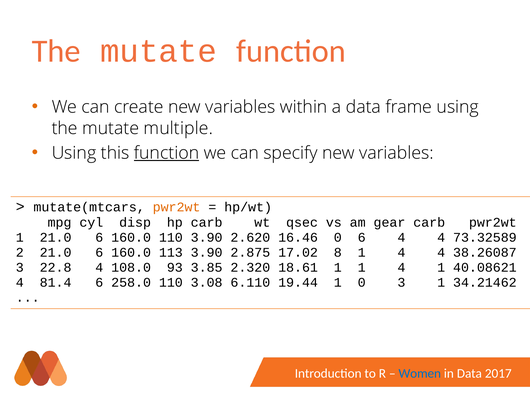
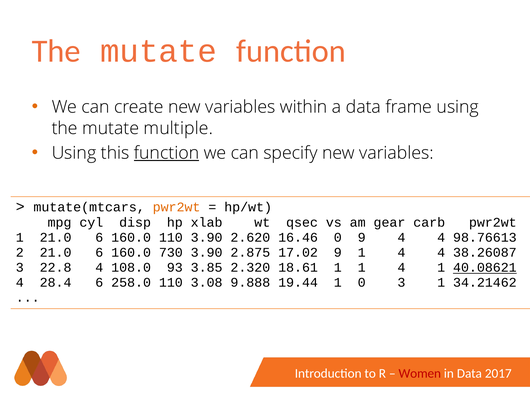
hp carb: carb -> xlab
0 6: 6 -> 9
73.32589: 73.32589 -> 98.76613
113: 113 -> 730
17.02 8: 8 -> 9
40.08621 underline: none -> present
81.4: 81.4 -> 28.4
6.110: 6.110 -> 9.888
Women colour: blue -> red
